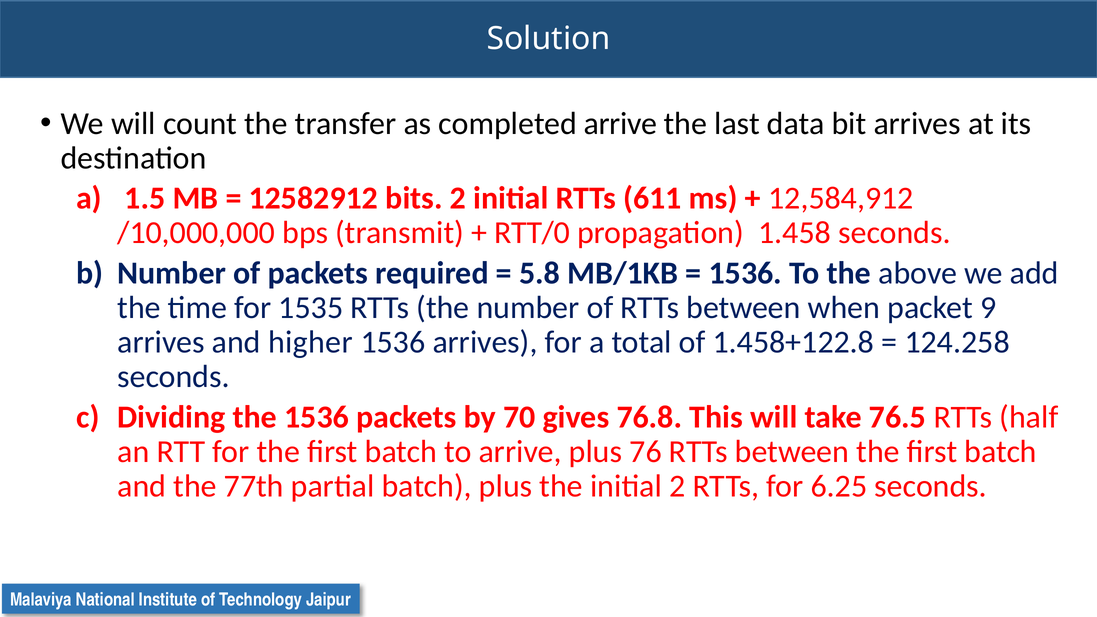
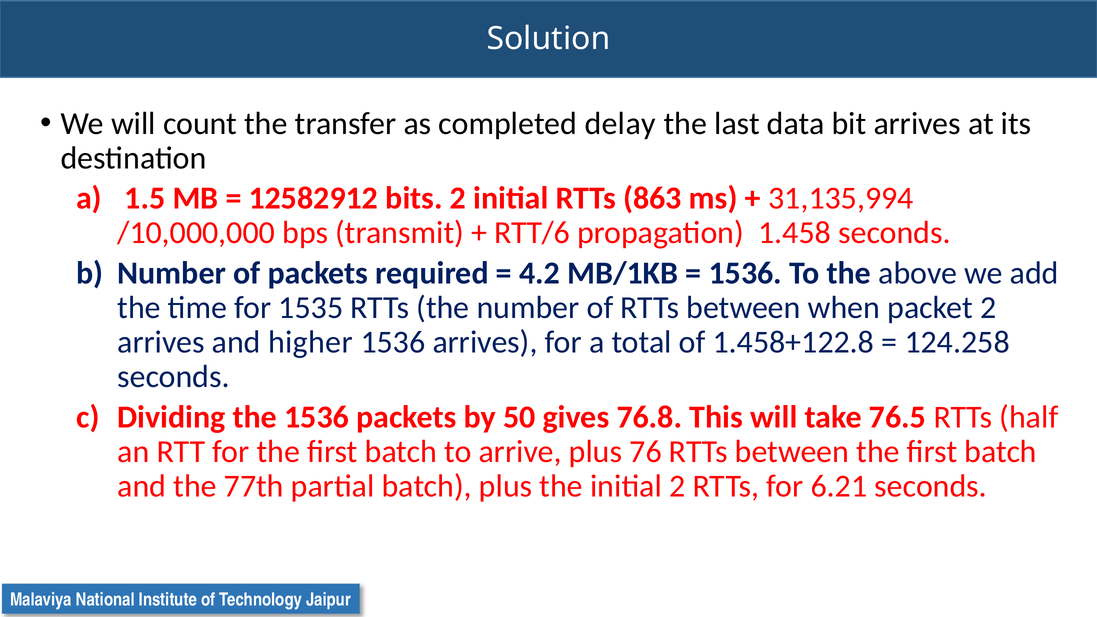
completed arrive: arrive -> delay
611: 611 -> 863
12,584,912: 12,584,912 -> 31,135,994
RTT/0: RTT/0 -> RTT/6
5.8: 5.8 -> 4.2
packet 9: 9 -> 2
70: 70 -> 50
6.25: 6.25 -> 6.21
